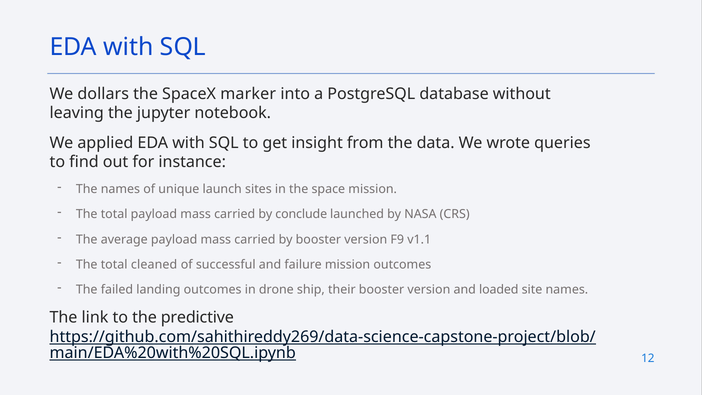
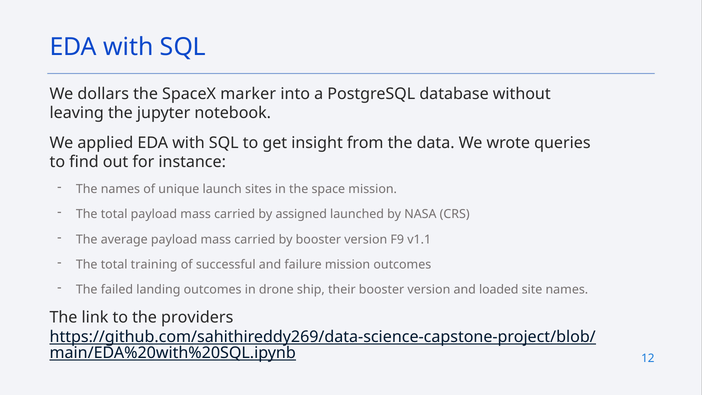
conclude: conclude -> assigned
cleaned: cleaned -> training
predictive: predictive -> providers
